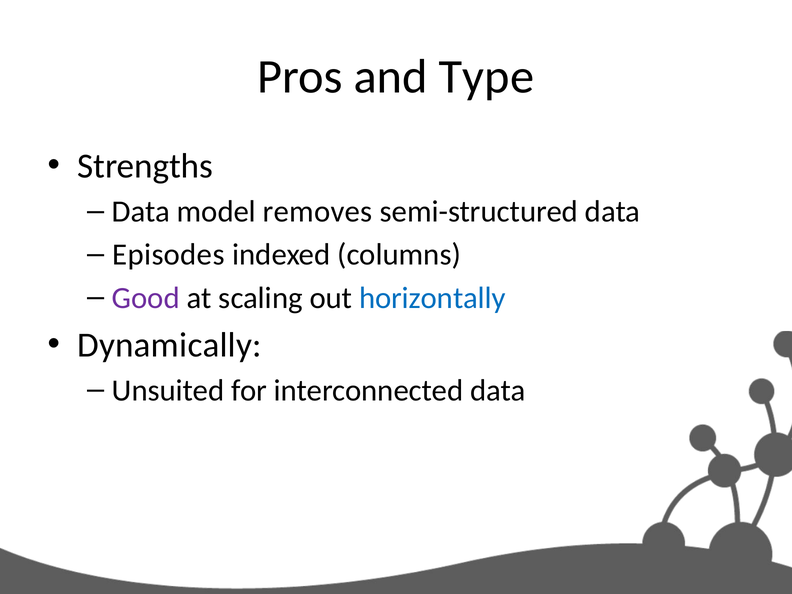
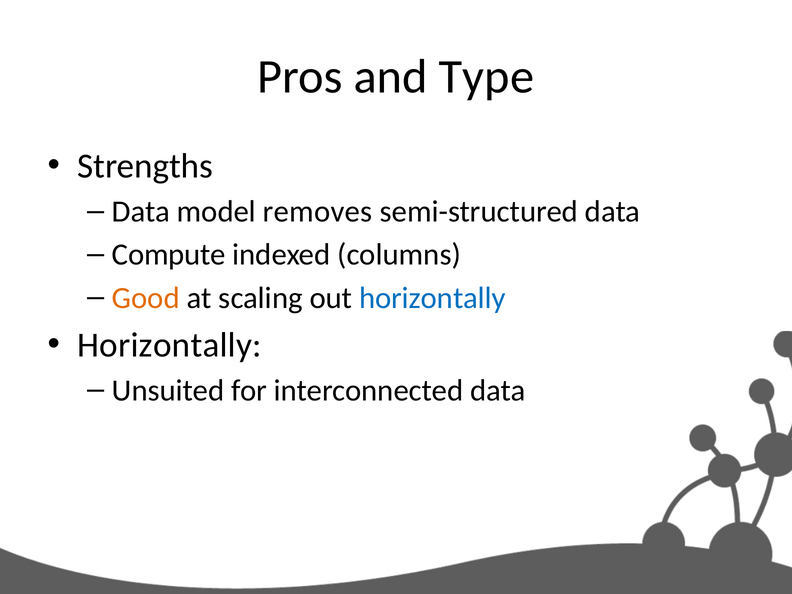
Episodes: Episodes -> Compute
Good colour: purple -> orange
Dynamically at (169, 345): Dynamically -> Horizontally
